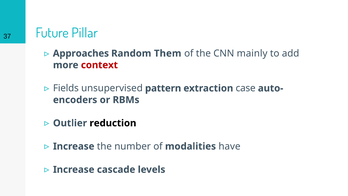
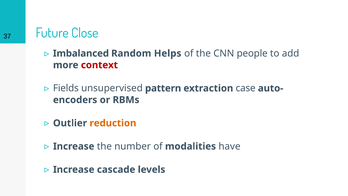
Pillar: Pillar -> Close
Approaches: Approaches -> Imbalanced
Them: Them -> Helps
mainly: mainly -> people
reduction colour: black -> orange
